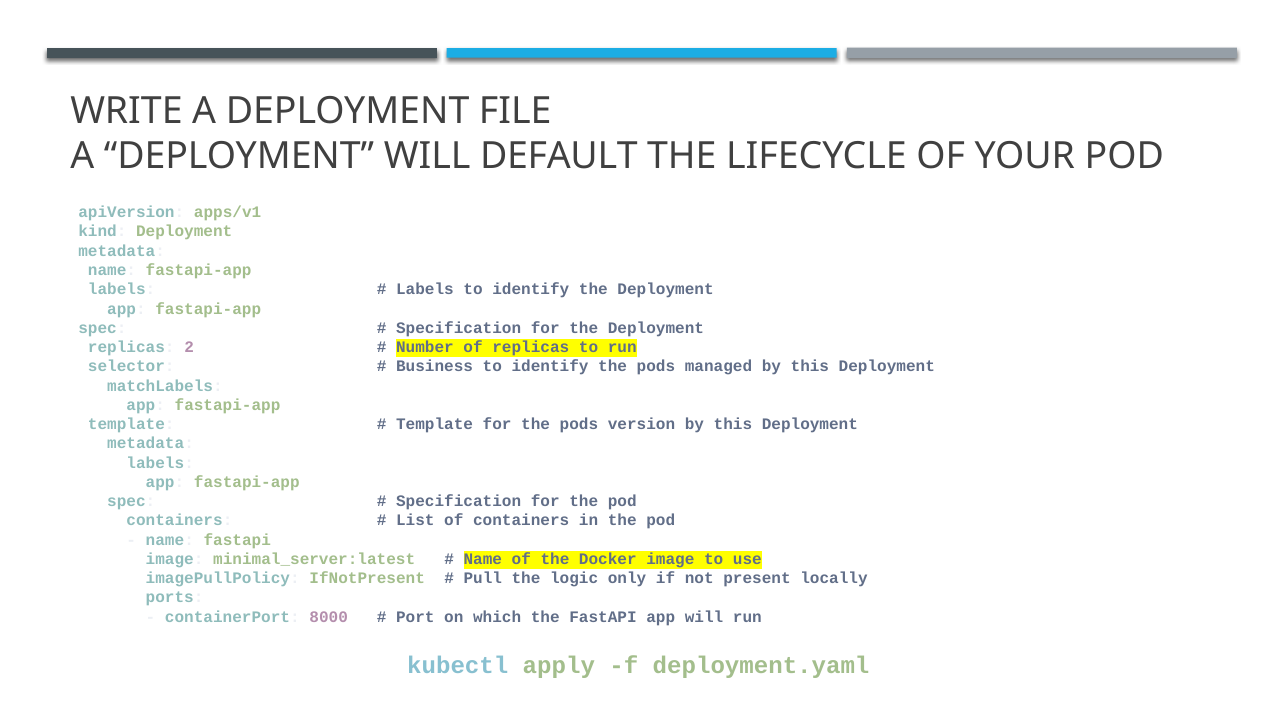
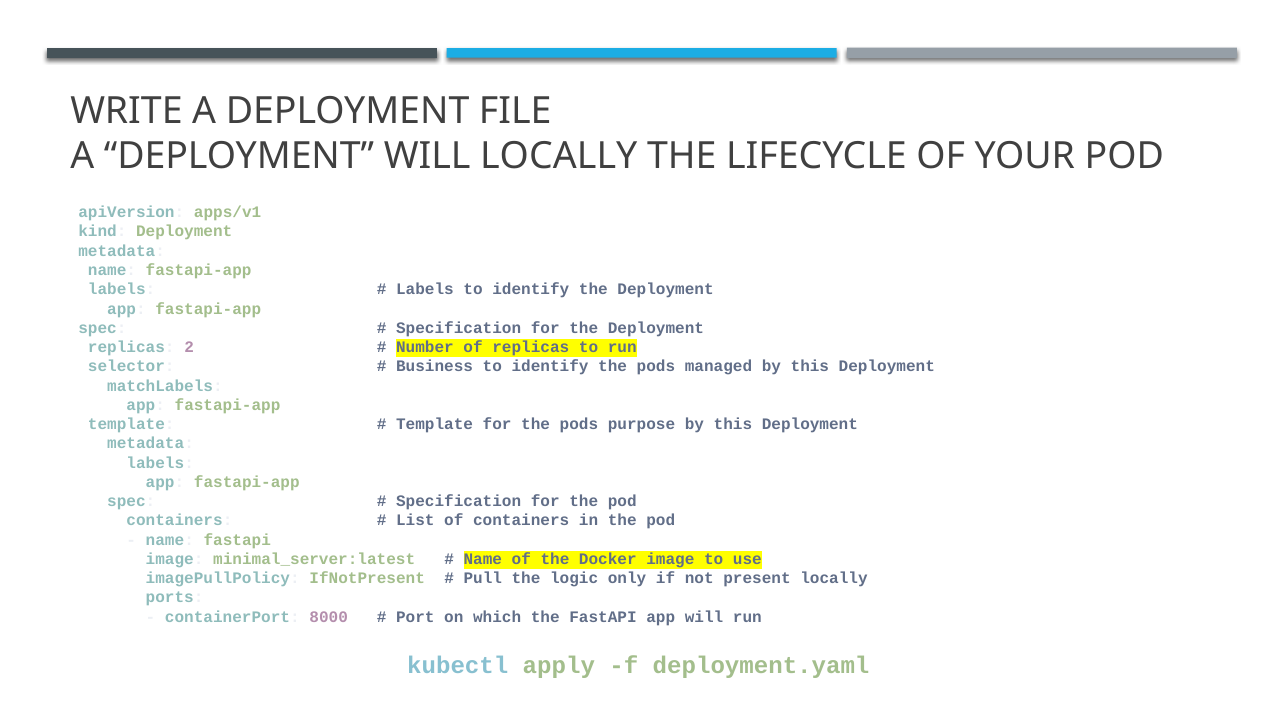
WILL DEFAULT: DEFAULT -> LOCALLY
version: version -> purpose
